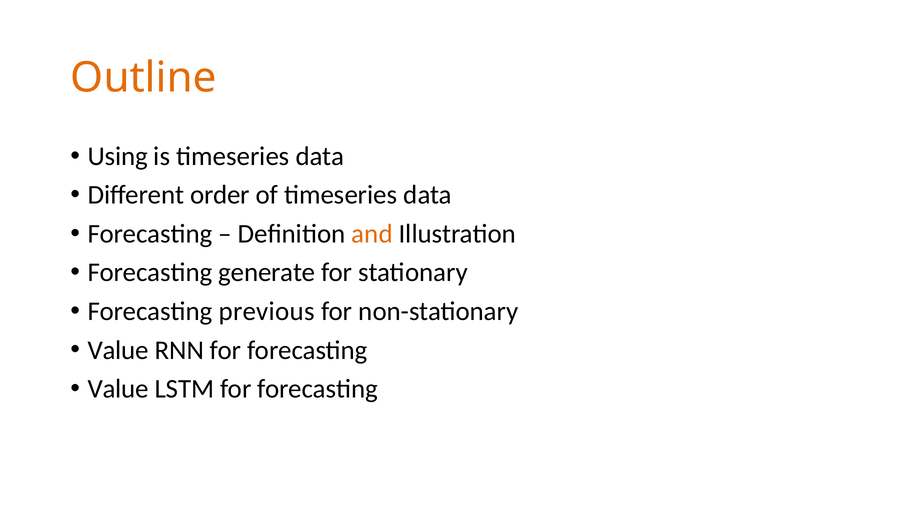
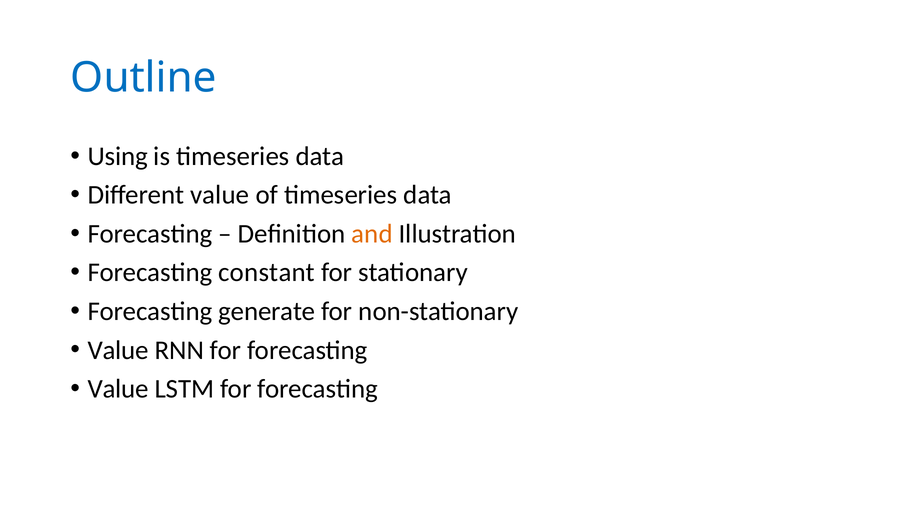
Outline colour: orange -> blue
Different order: order -> value
generate: generate -> constant
previous: previous -> generate
